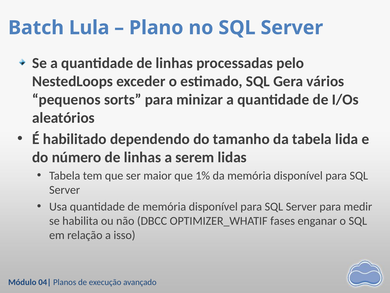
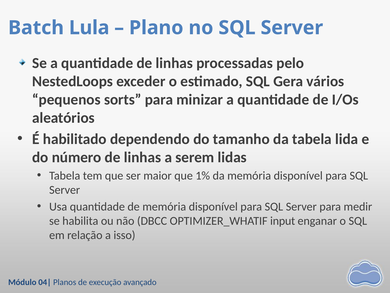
fases: fases -> input
